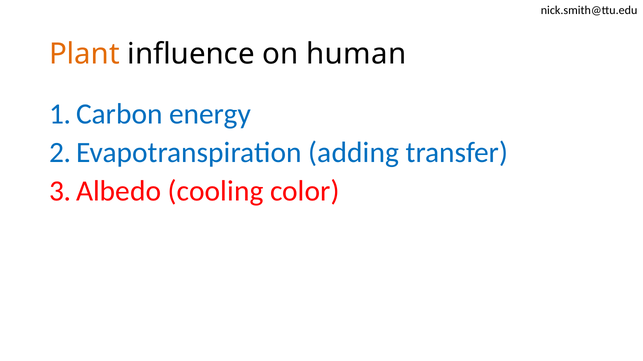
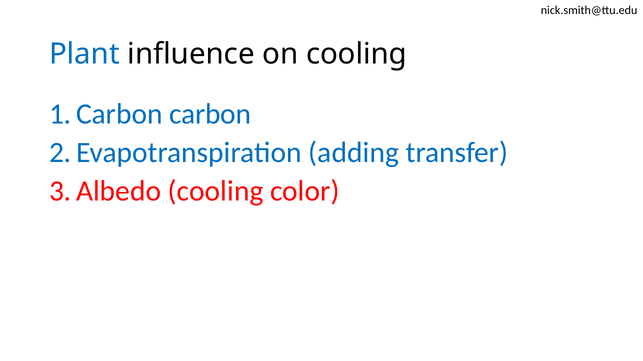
Plant colour: orange -> blue
on human: human -> cooling
energy: energy -> carbon
